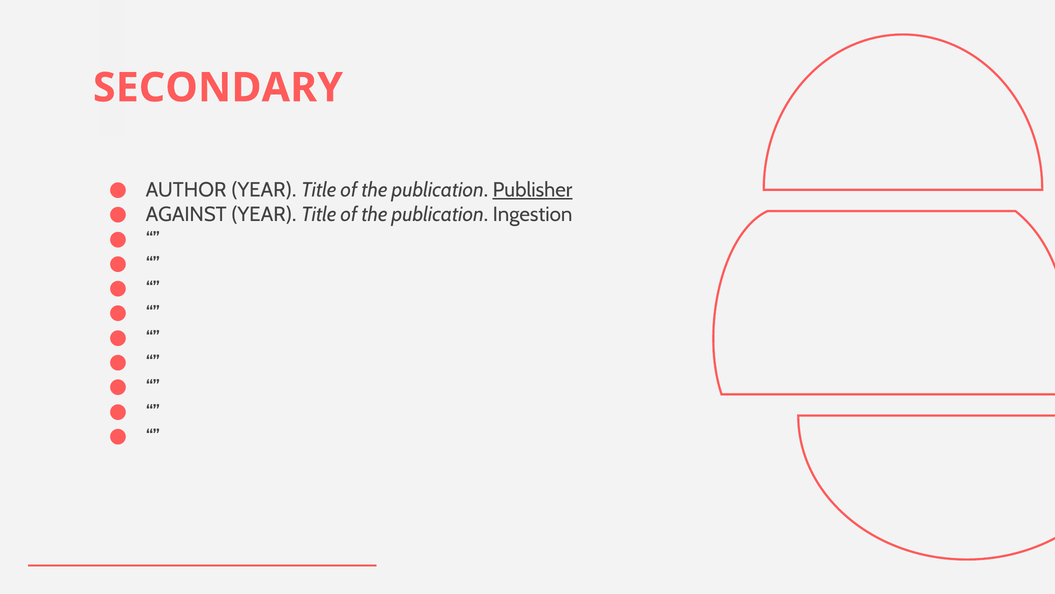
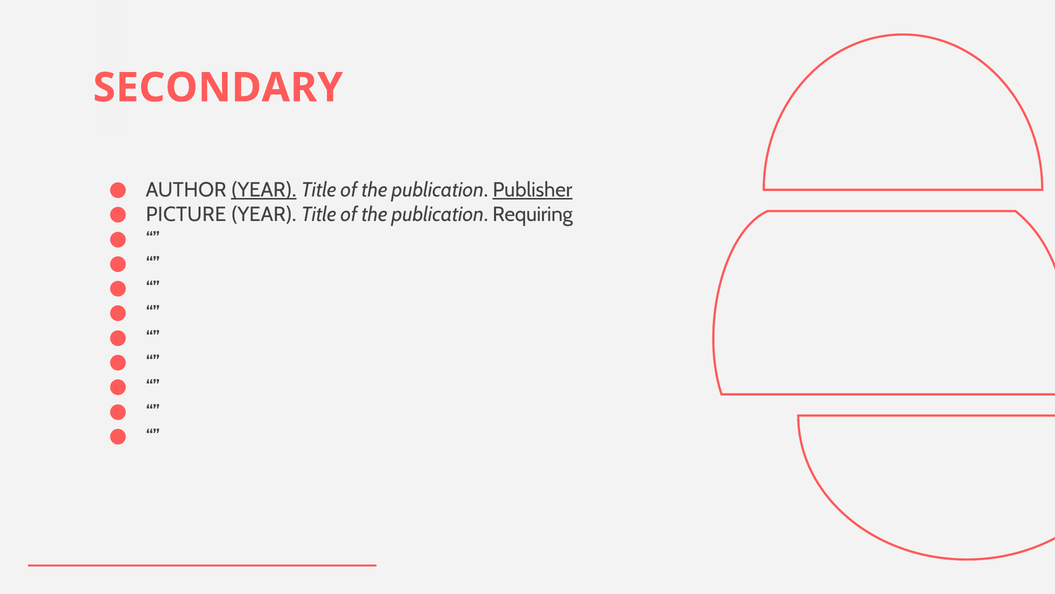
YEAR at (264, 190) underline: none -> present
AGAINST: AGAINST -> PICTURE
Ingestion: Ingestion -> Requiring
